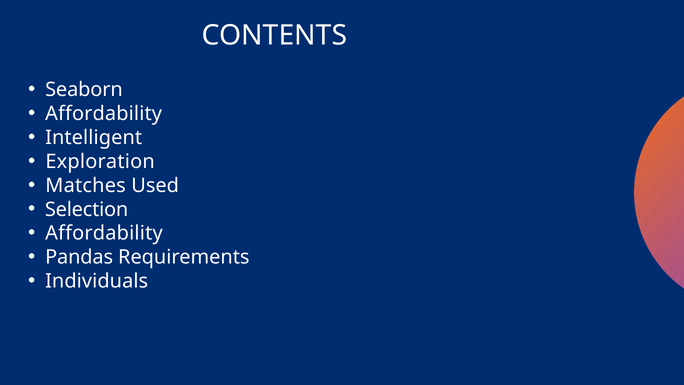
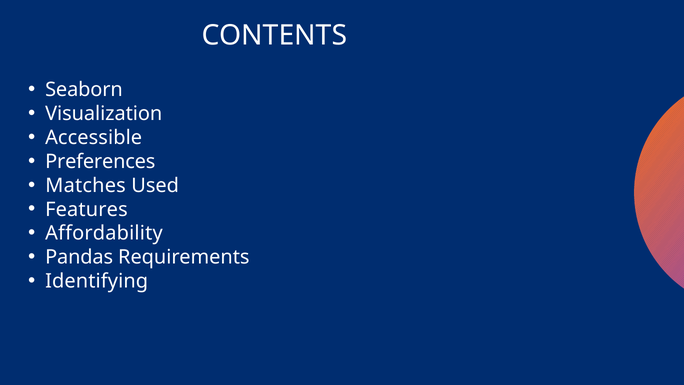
Affordability at (104, 114): Affordability -> Visualization
Intelligent: Intelligent -> Accessible
Exploration: Exploration -> Preferences
Selection: Selection -> Features
Individuals: Individuals -> Identifying
